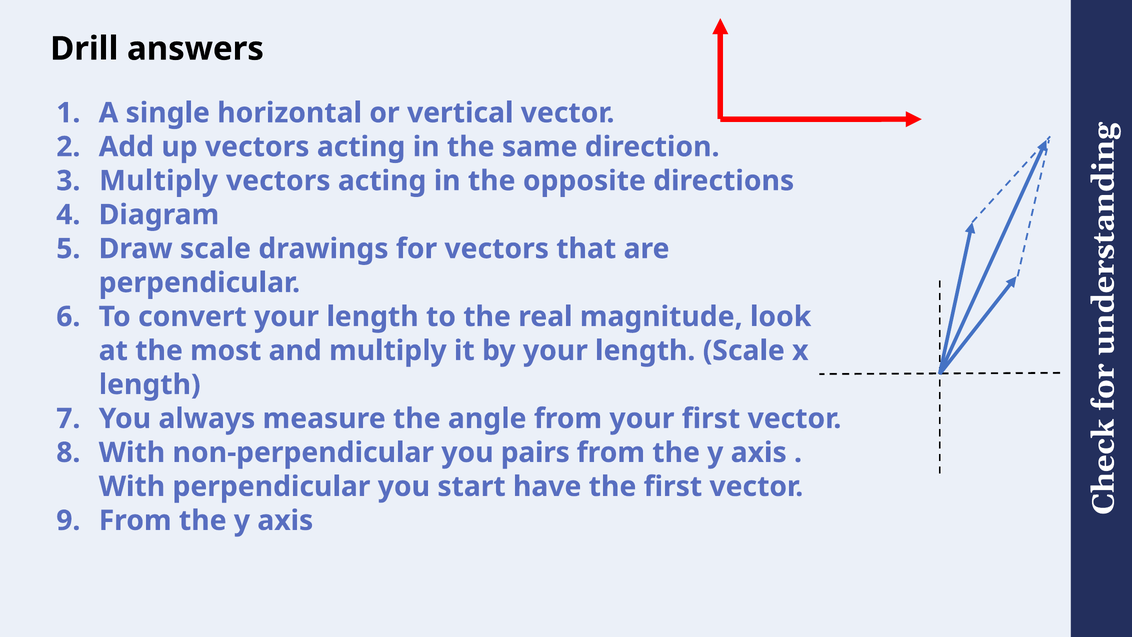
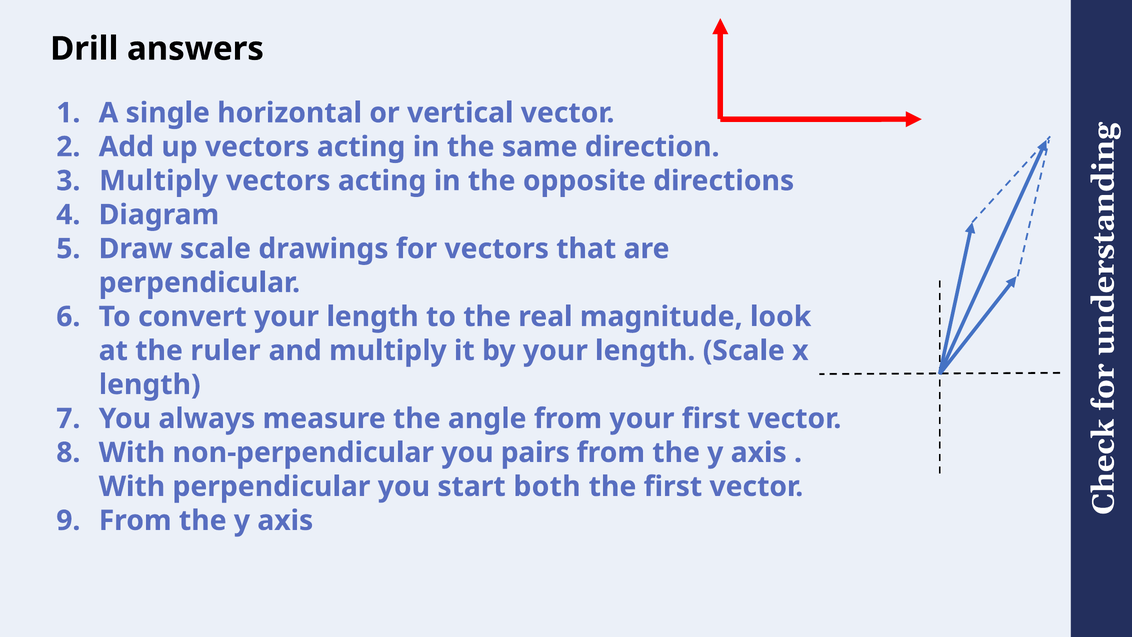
most: most -> ruler
have: have -> both
